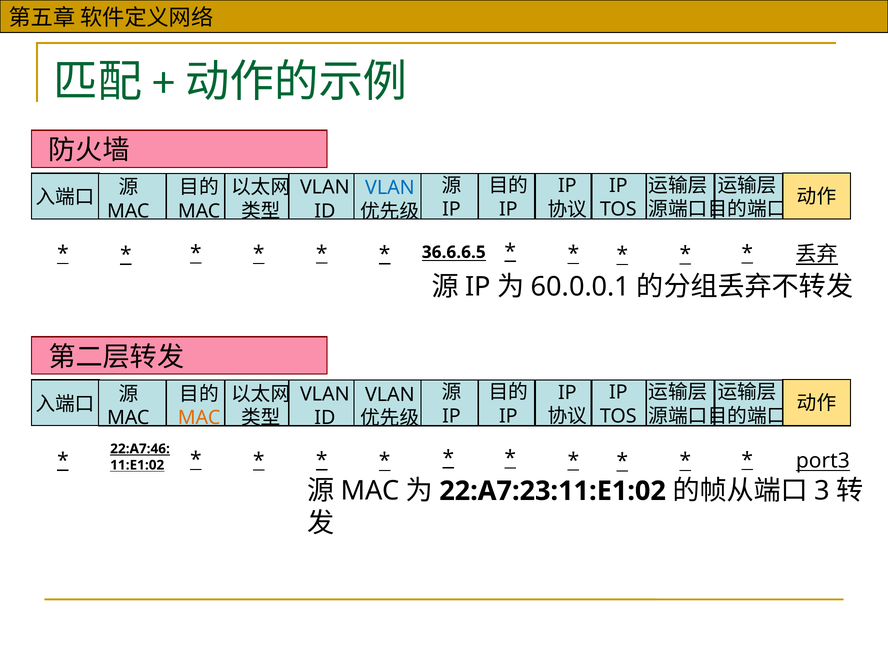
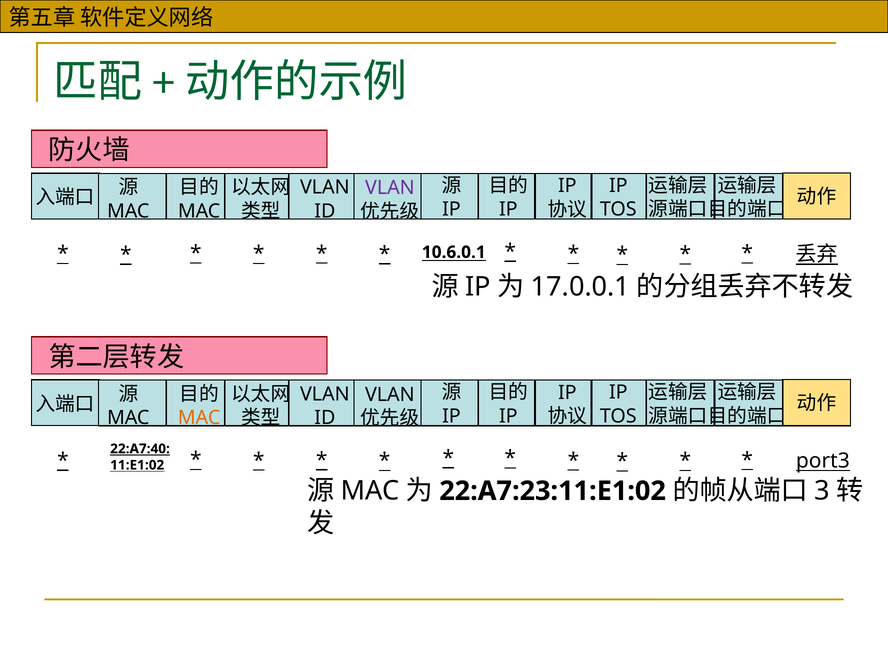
VLAN at (390, 188) colour: blue -> purple
36.6.6.5: 36.6.6.5 -> 10.6.0.1
60.0.0.1: 60.0.0.1 -> 17.0.0.1
22:A7:46: 22:A7:46 -> 22:A7:40
